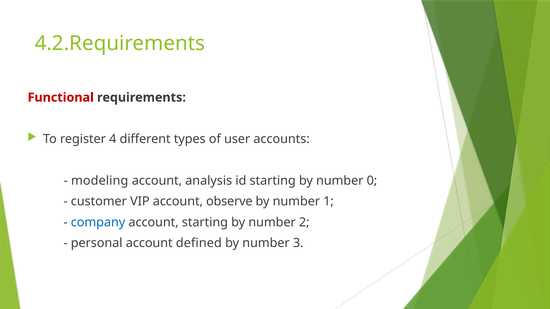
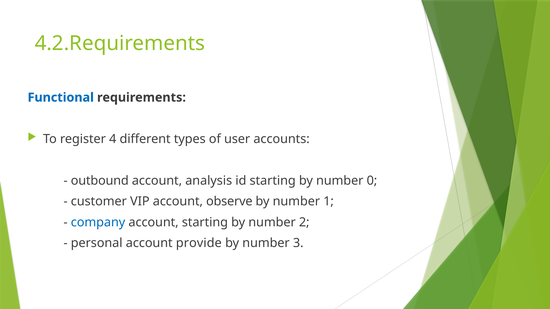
Functional colour: red -> blue
modeling: modeling -> outbound
defined: defined -> provide
